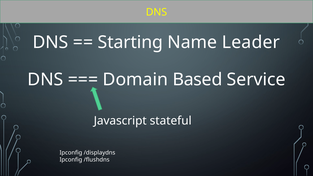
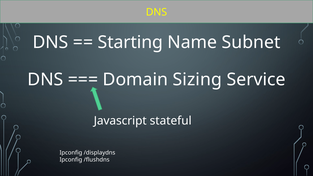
Leader: Leader -> Subnet
Based: Based -> Sizing
